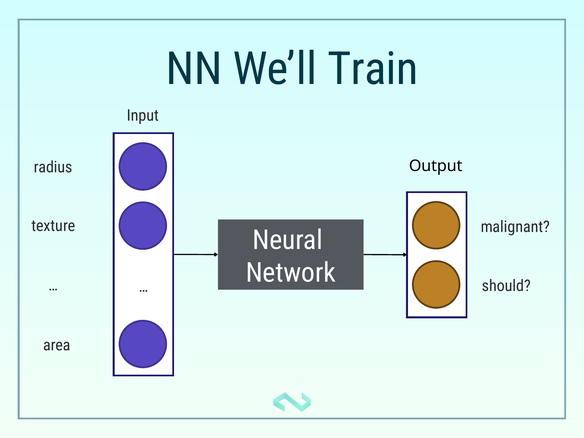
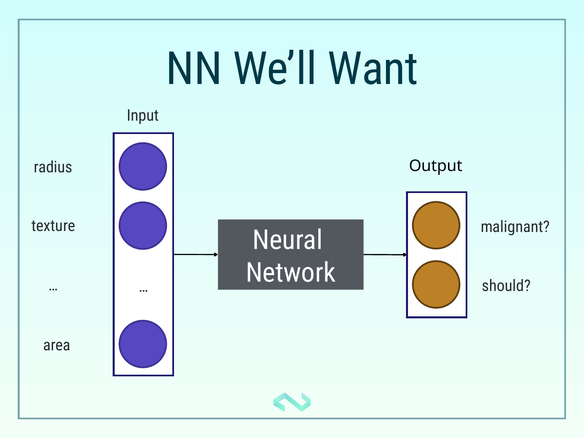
Train: Train -> Want
